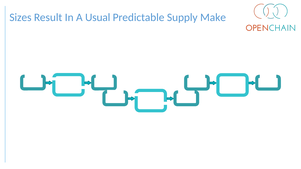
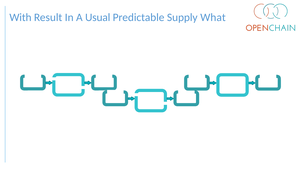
Sizes: Sizes -> With
Make: Make -> What
